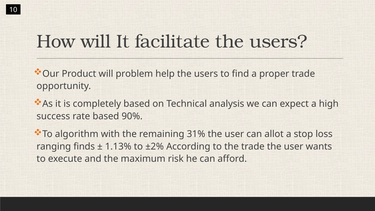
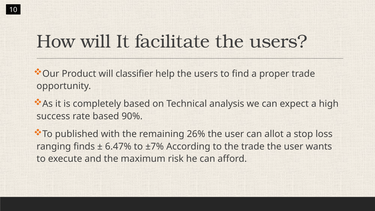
problem: problem -> classifier
algorithm: algorithm -> published
31%: 31% -> 26%
1.13%: 1.13% -> 6.47%
±2%: ±2% -> ±7%
